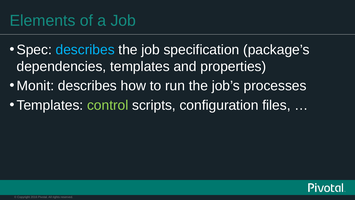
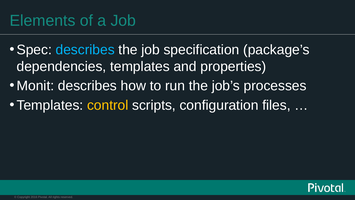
control colour: light green -> yellow
